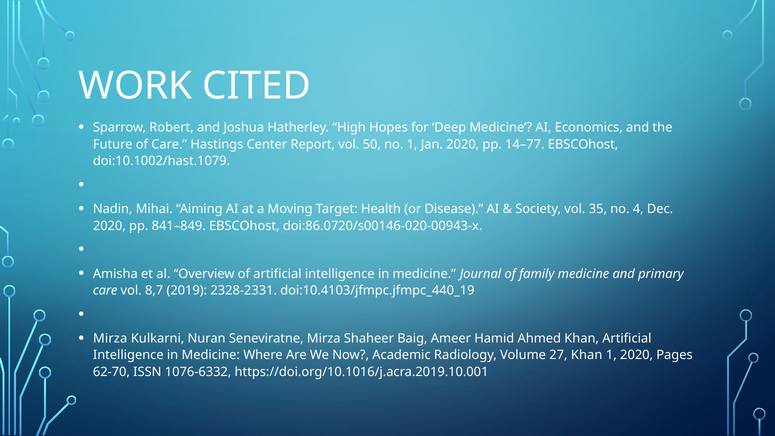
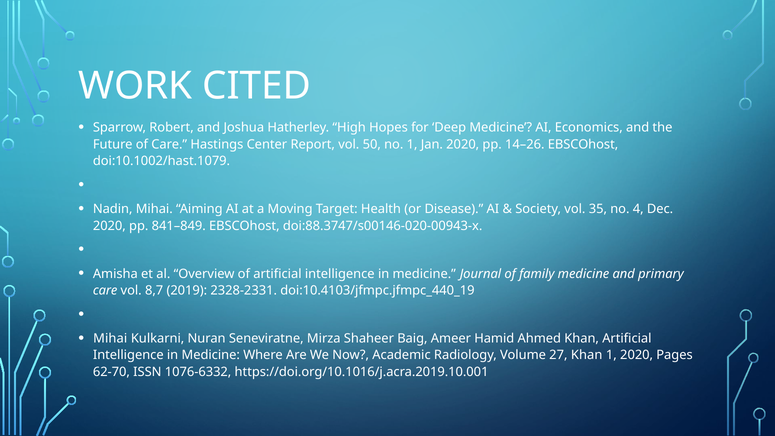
14–77: 14–77 -> 14–26
doi:86.0720/s00146-020-00943-x: doi:86.0720/s00146-020-00943-x -> doi:88.3747/s00146-020-00943-x
Mirza at (110, 338): Mirza -> Mihai
